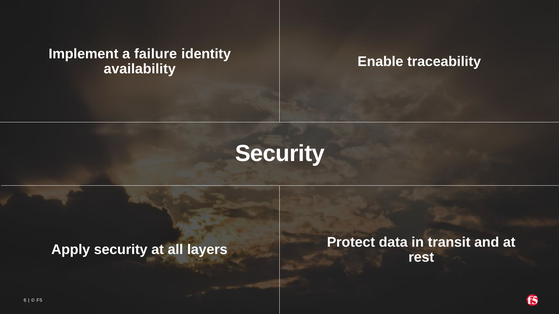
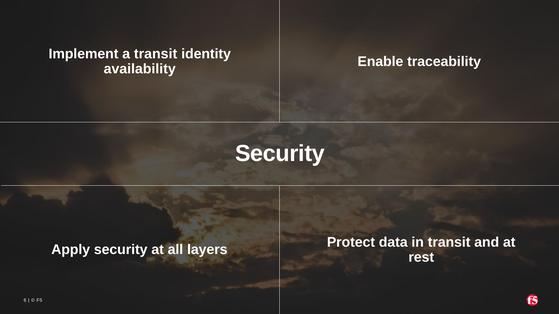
a failure: failure -> transit
